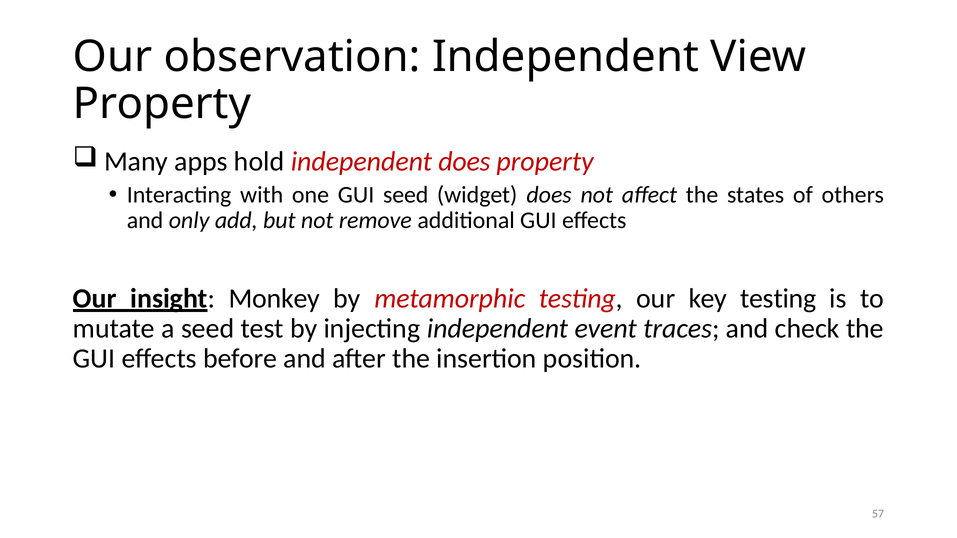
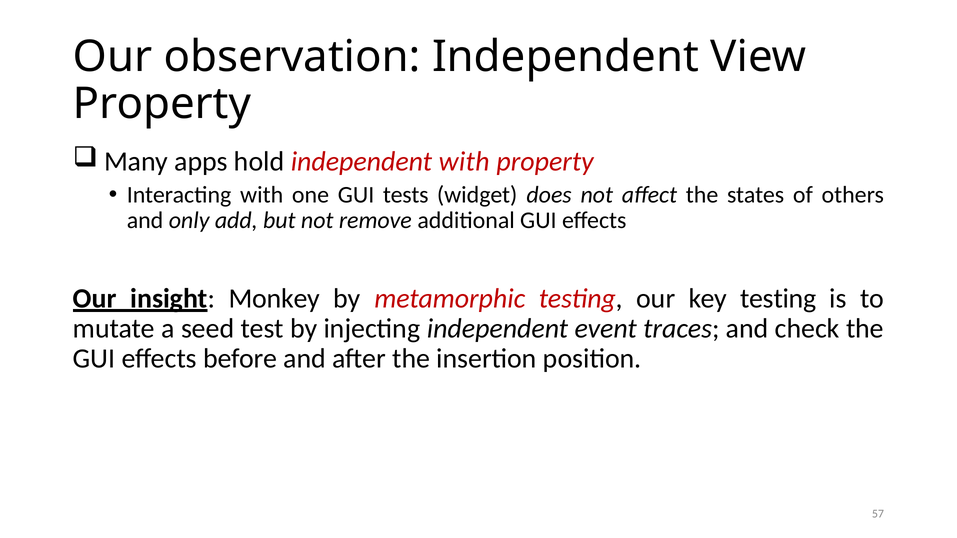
independent does: does -> with
GUI seed: seed -> tests
